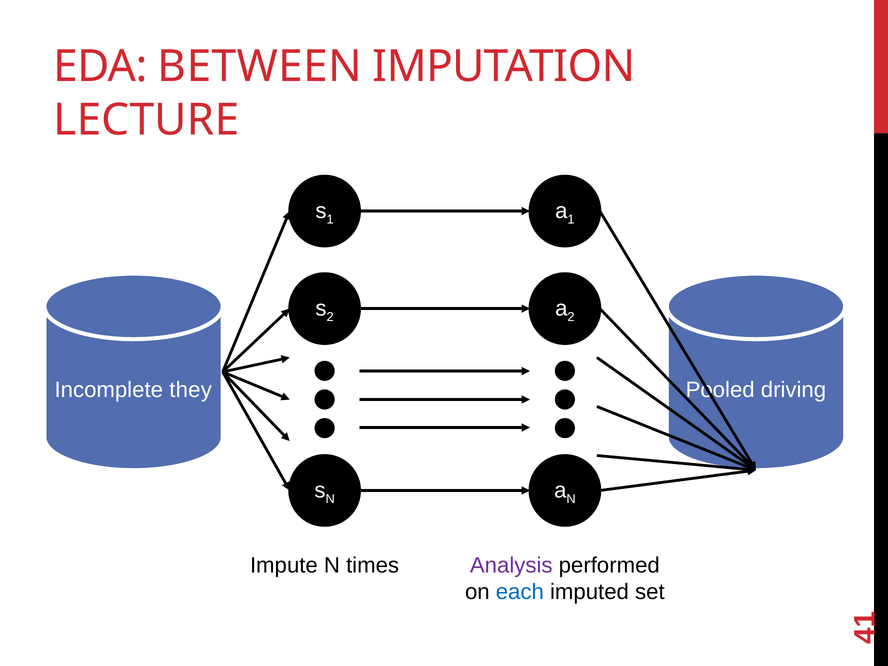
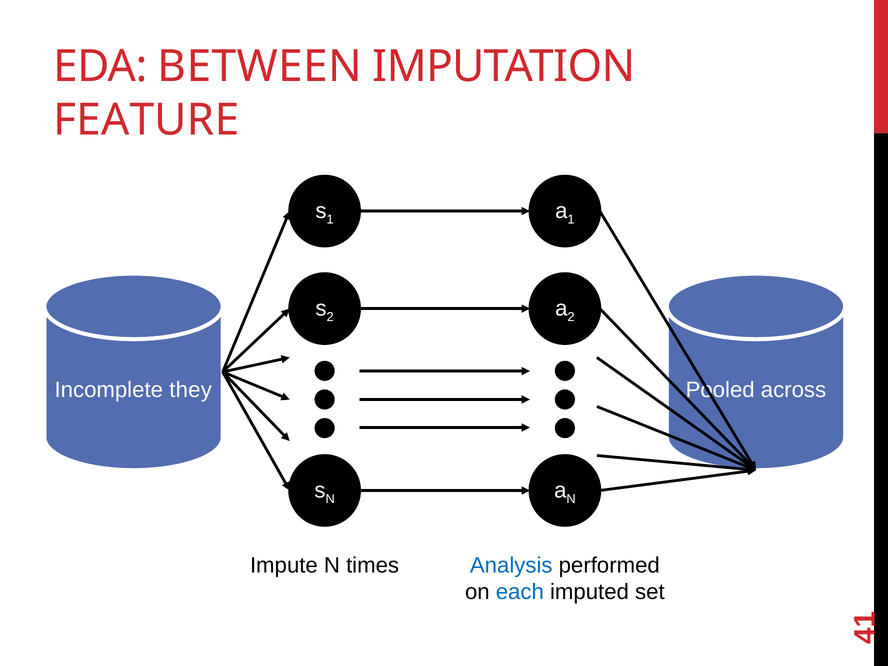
LECTURE: LECTURE -> FEATURE
driving: driving -> across
Analysis colour: purple -> blue
